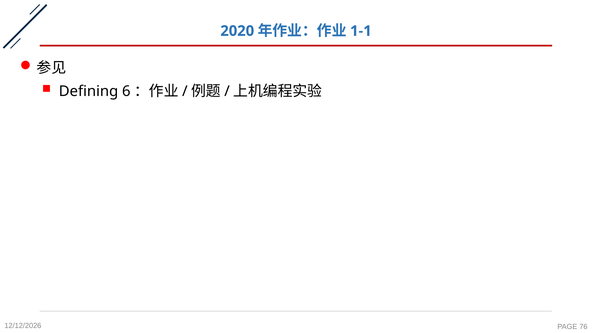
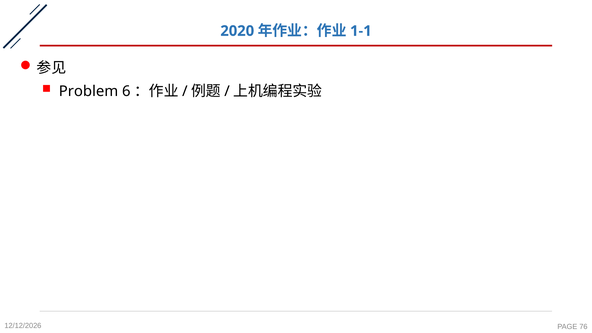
Defining: Defining -> Problem
